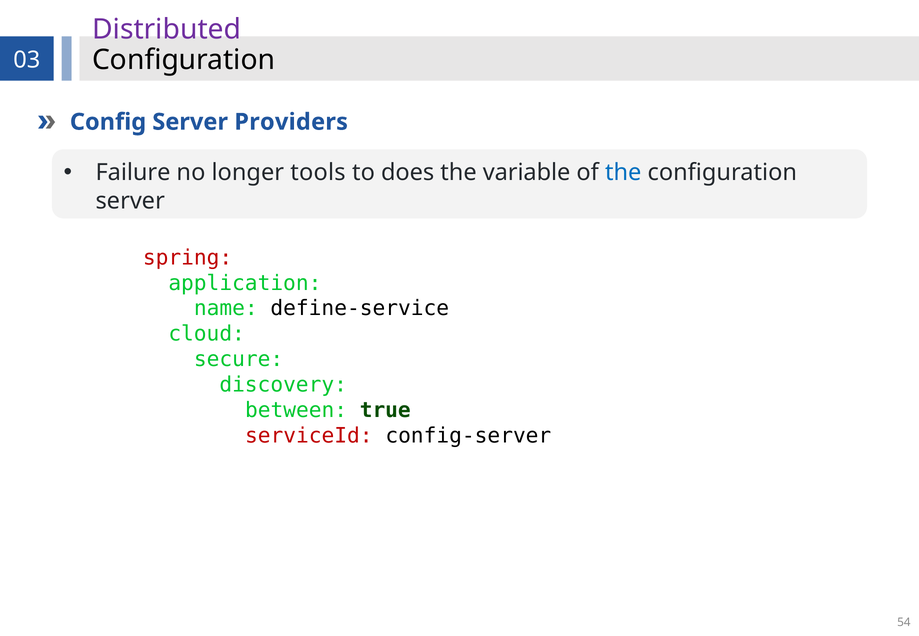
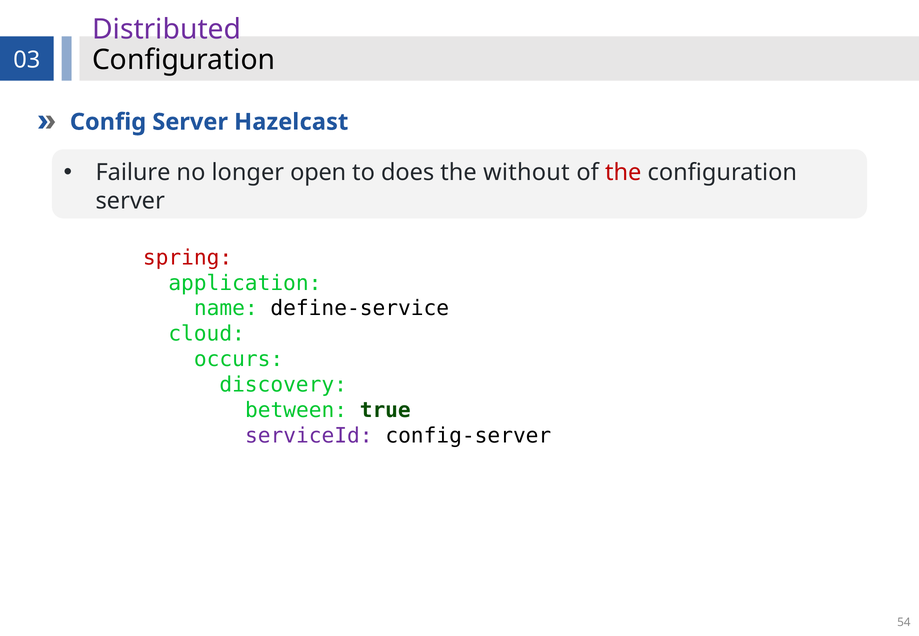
Providers: Providers -> Hazelcast
tools: tools -> open
variable: variable -> without
the at (623, 173) colour: blue -> red
secure: secure -> occurs
serviceId colour: red -> purple
